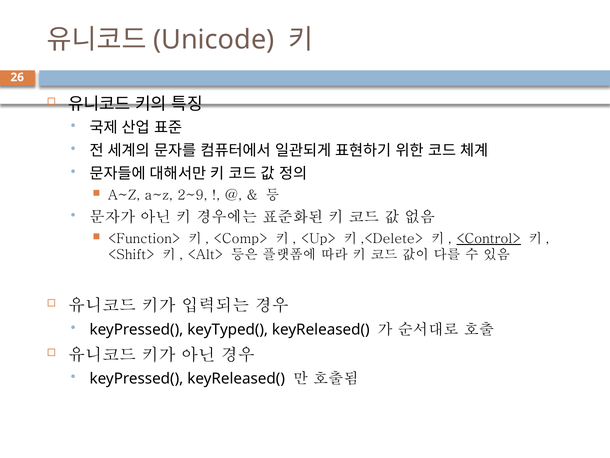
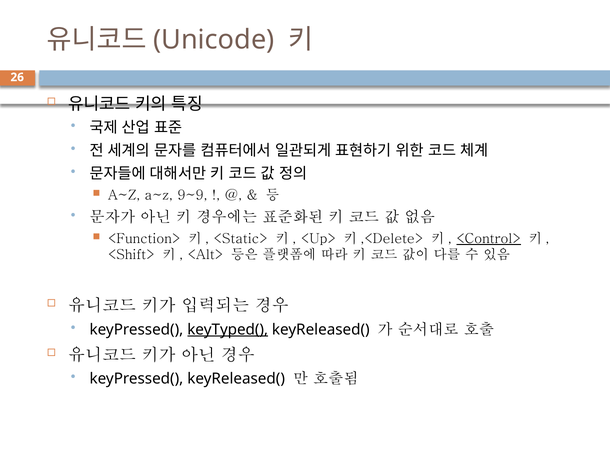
2~9: 2~9 -> 9~9
<Comp>: <Comp> -> <Static>
keyTyped( underline: none -> present
